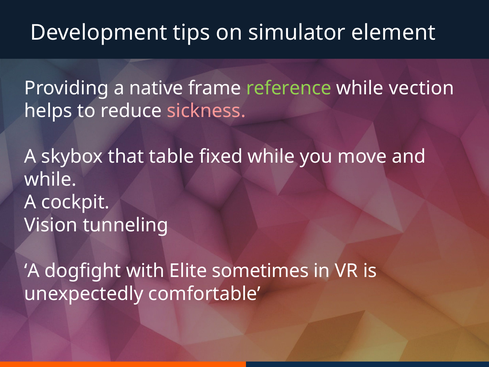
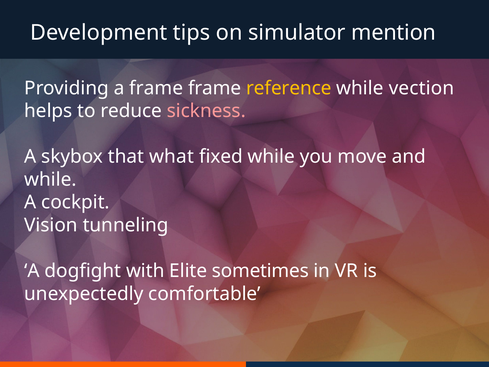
element: element -> mention
a native: native -> frame
reference colour: light green -> yellow
table: table -> what
